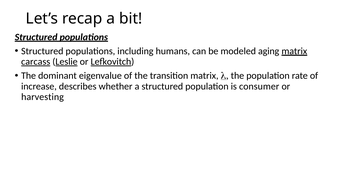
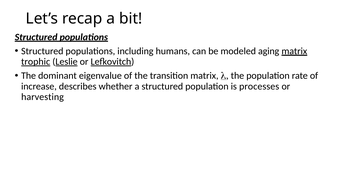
carcass: carcass -> trophic
consumer: consumer -> processes
